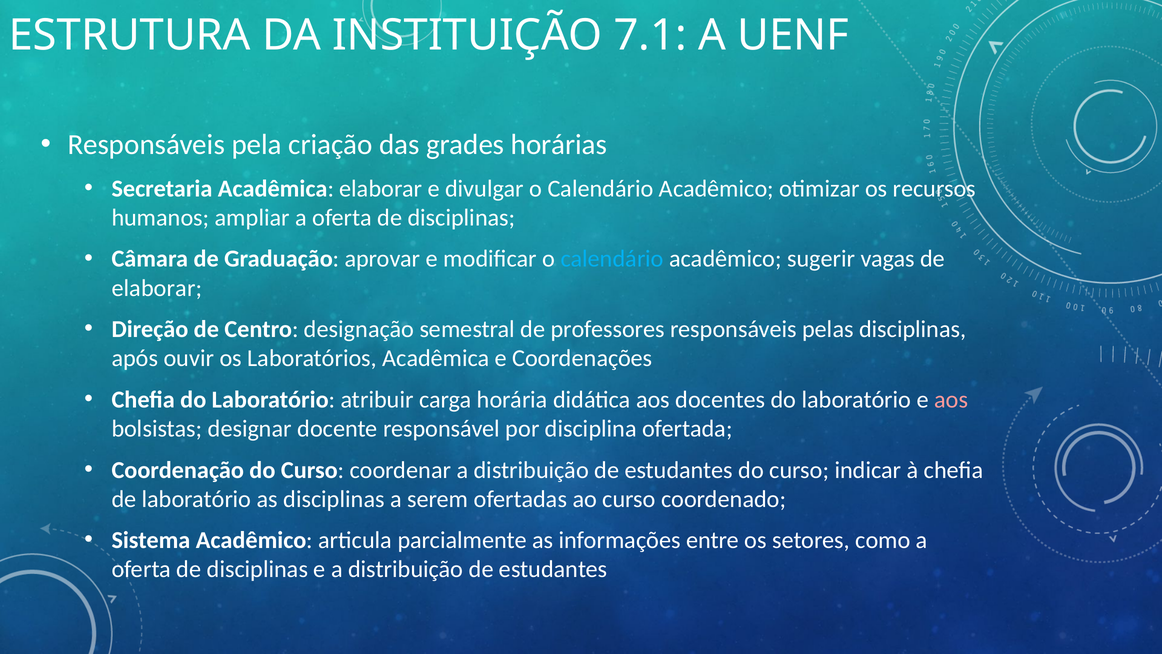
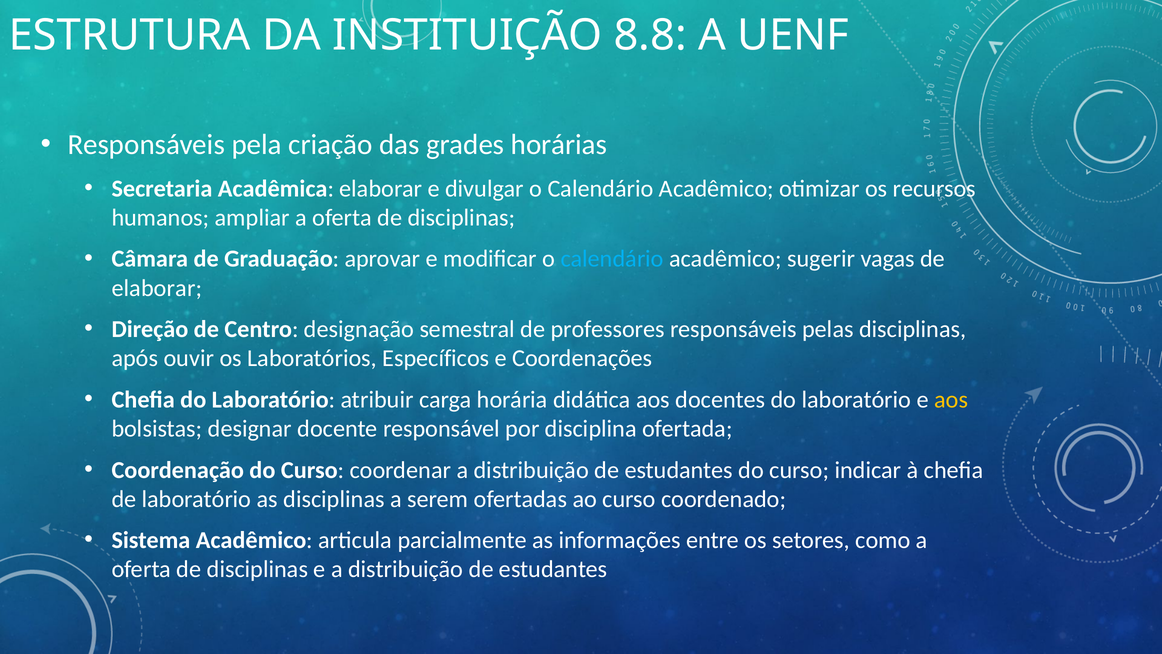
7.1: 7.1 -> 8.8
Laboratórios Acadêmica: Acadêmica -> Específicos
aos at (951, 399) colour: pink -> yellow
